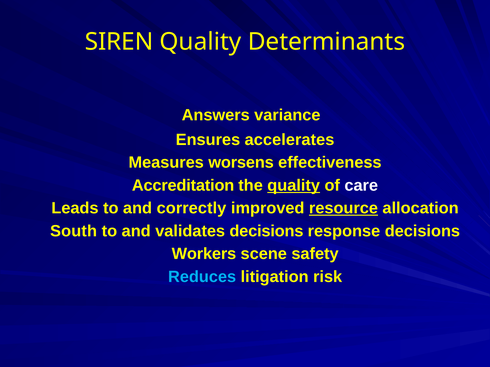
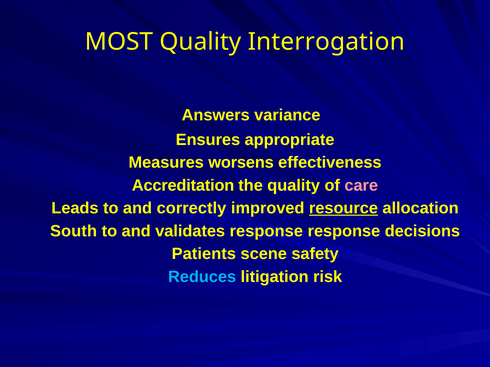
SIREN: SIREN -> MOST
Determinants: Determinants -> Interrogation
accelerates: accelerates -> appropriate
quality at (294, 186) underline: present -> none
care colour: white -> pink
validates decisions: decisions -> response
Workers: Workers -> Patients
